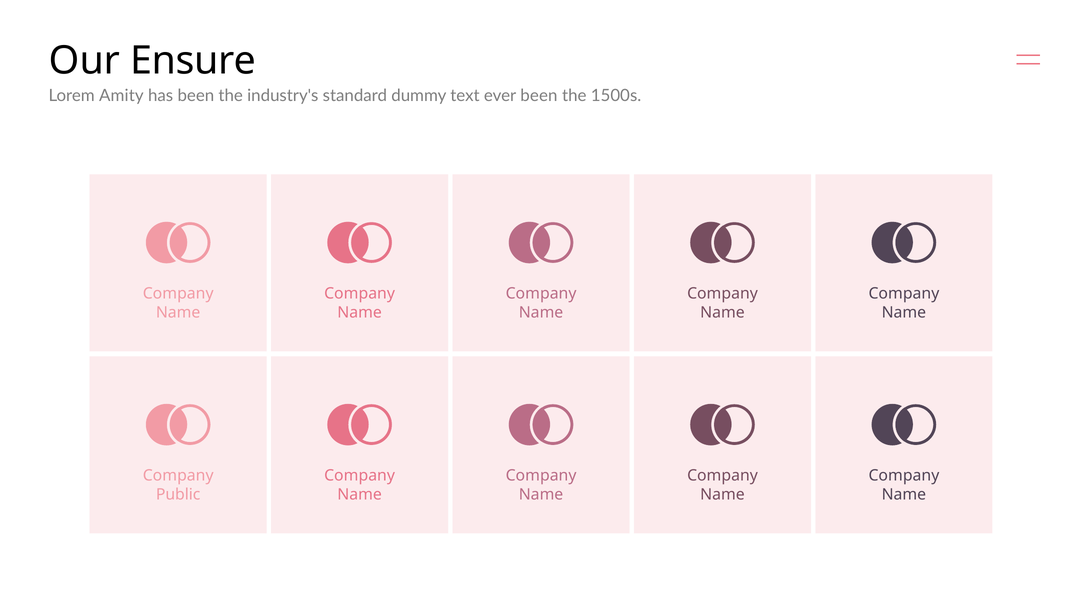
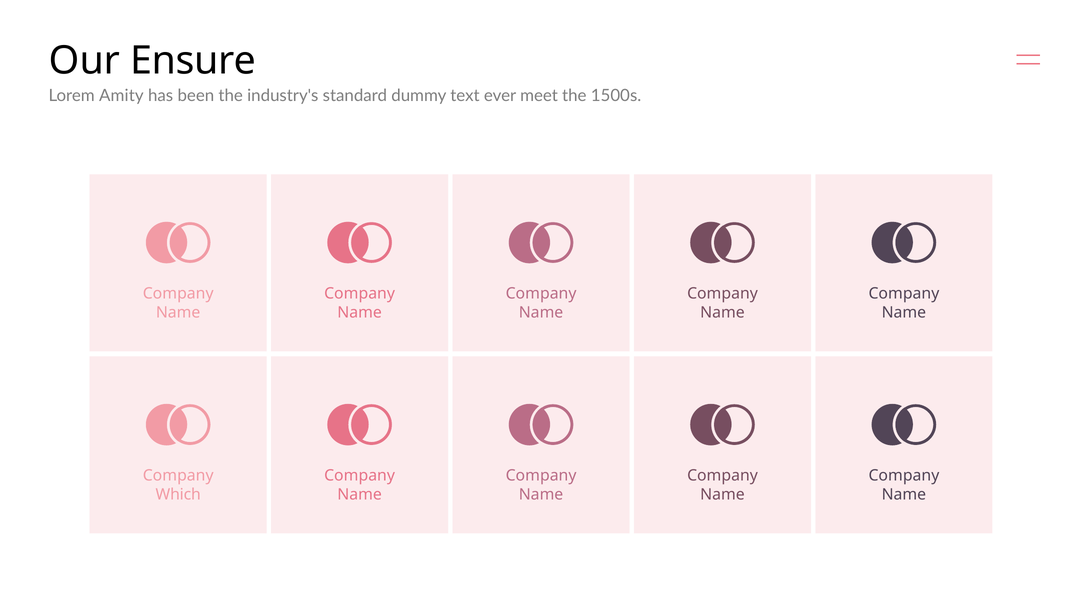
ever been: been -> meet
Public: Public -> Which
